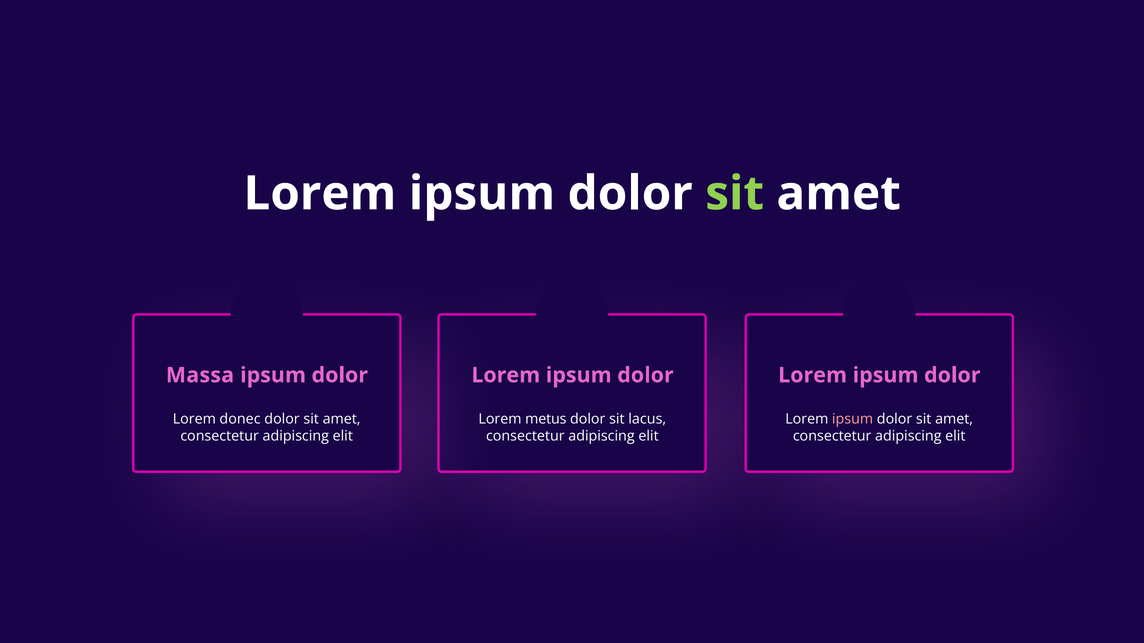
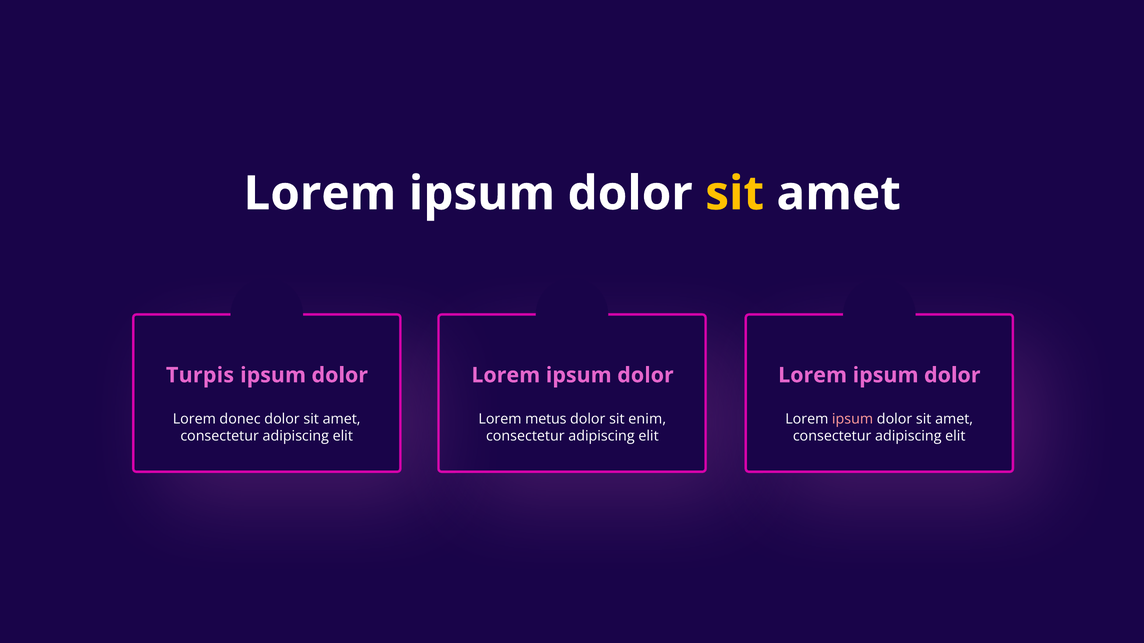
sit at (735, 194) colour: light green -> yellow
Massa: Massa -> Turpis
lacus: lacus -> enim
